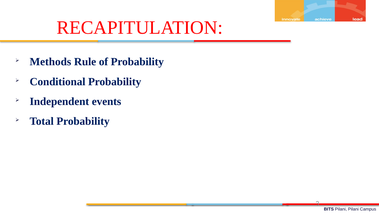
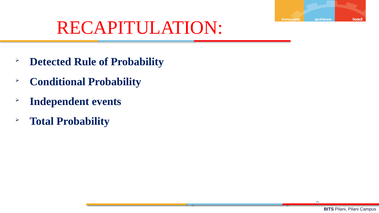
Methods: Methods -> Detected
